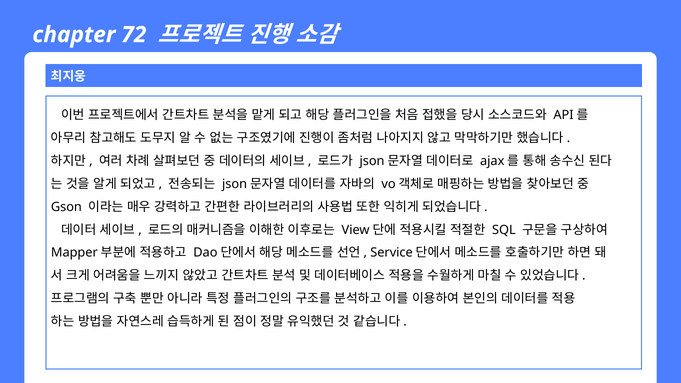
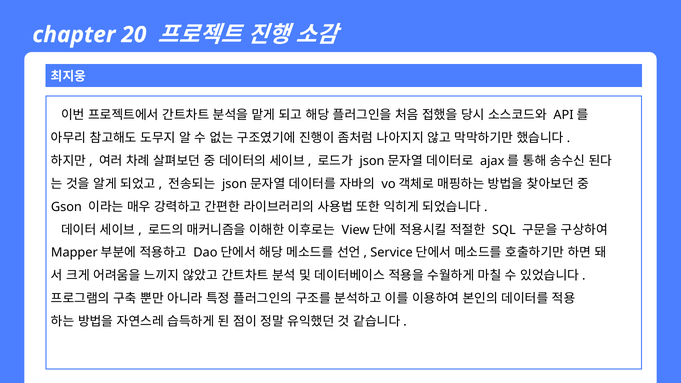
72: 72 -> 20
